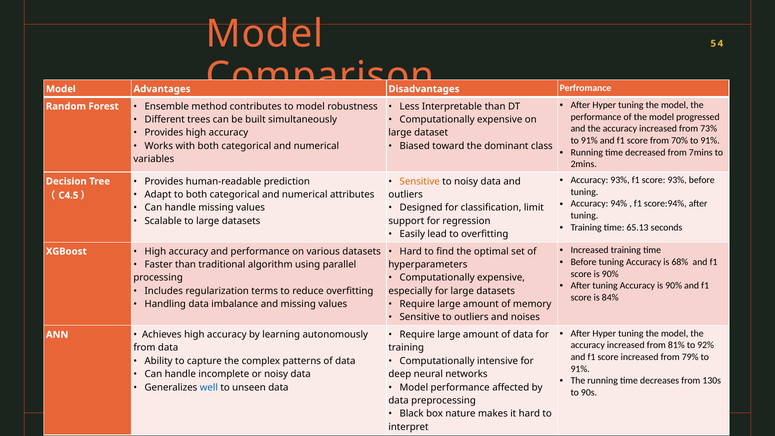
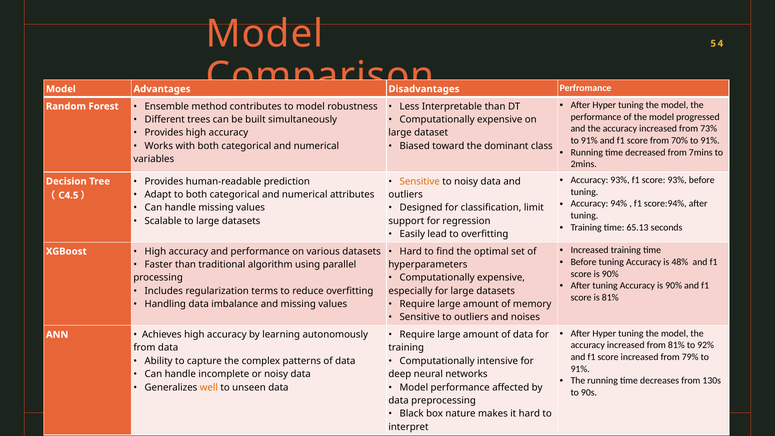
68%: 68% -> 48%
is 84%: 84% -> 81%
well colour: blue -> orange
